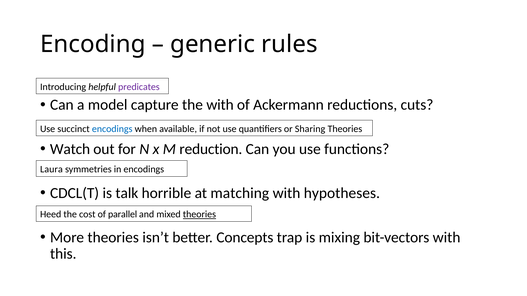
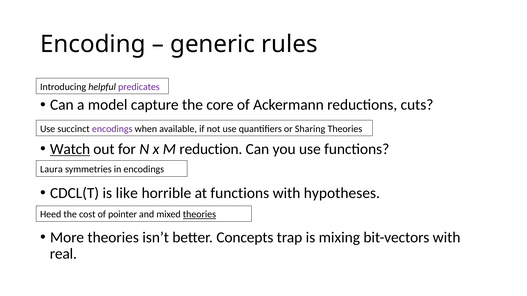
the with: with -> core
encodings at (112, 129) colour: blue -> purple
Watch underline: none -> present
talk: talk -> like
at matching: matching -> functions
parallel: parallel -> pointer
this: this -> real
